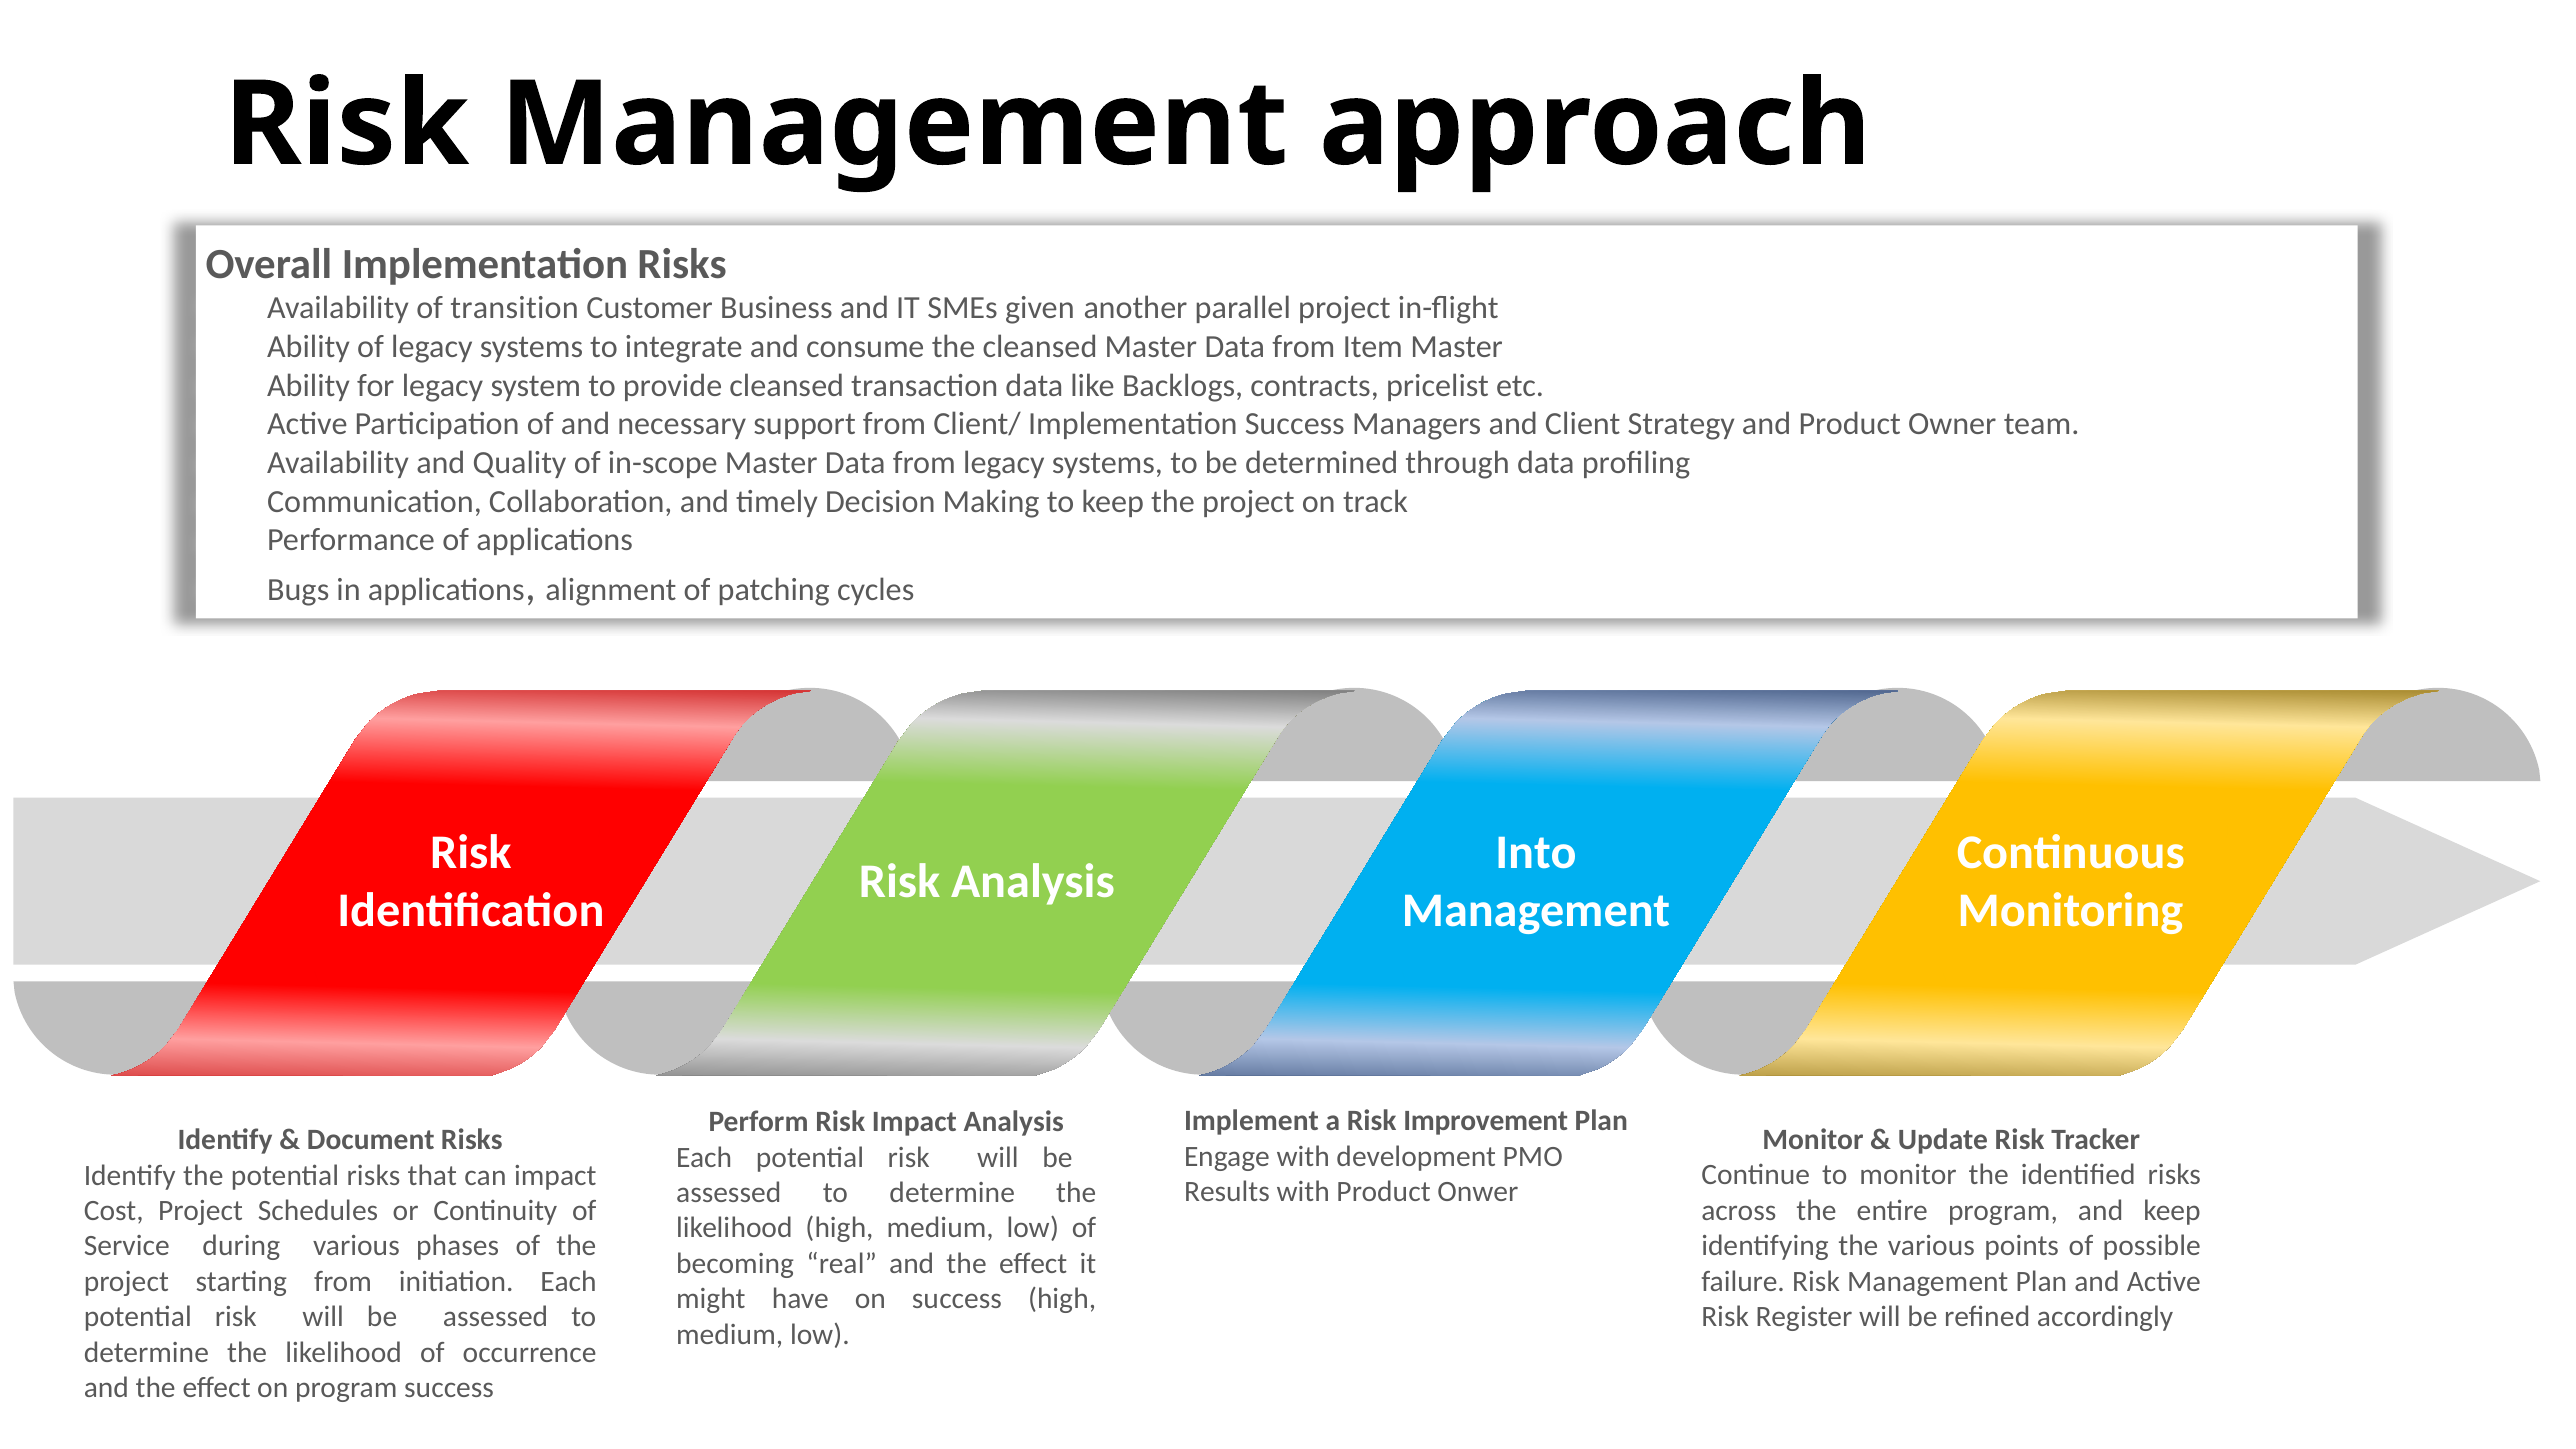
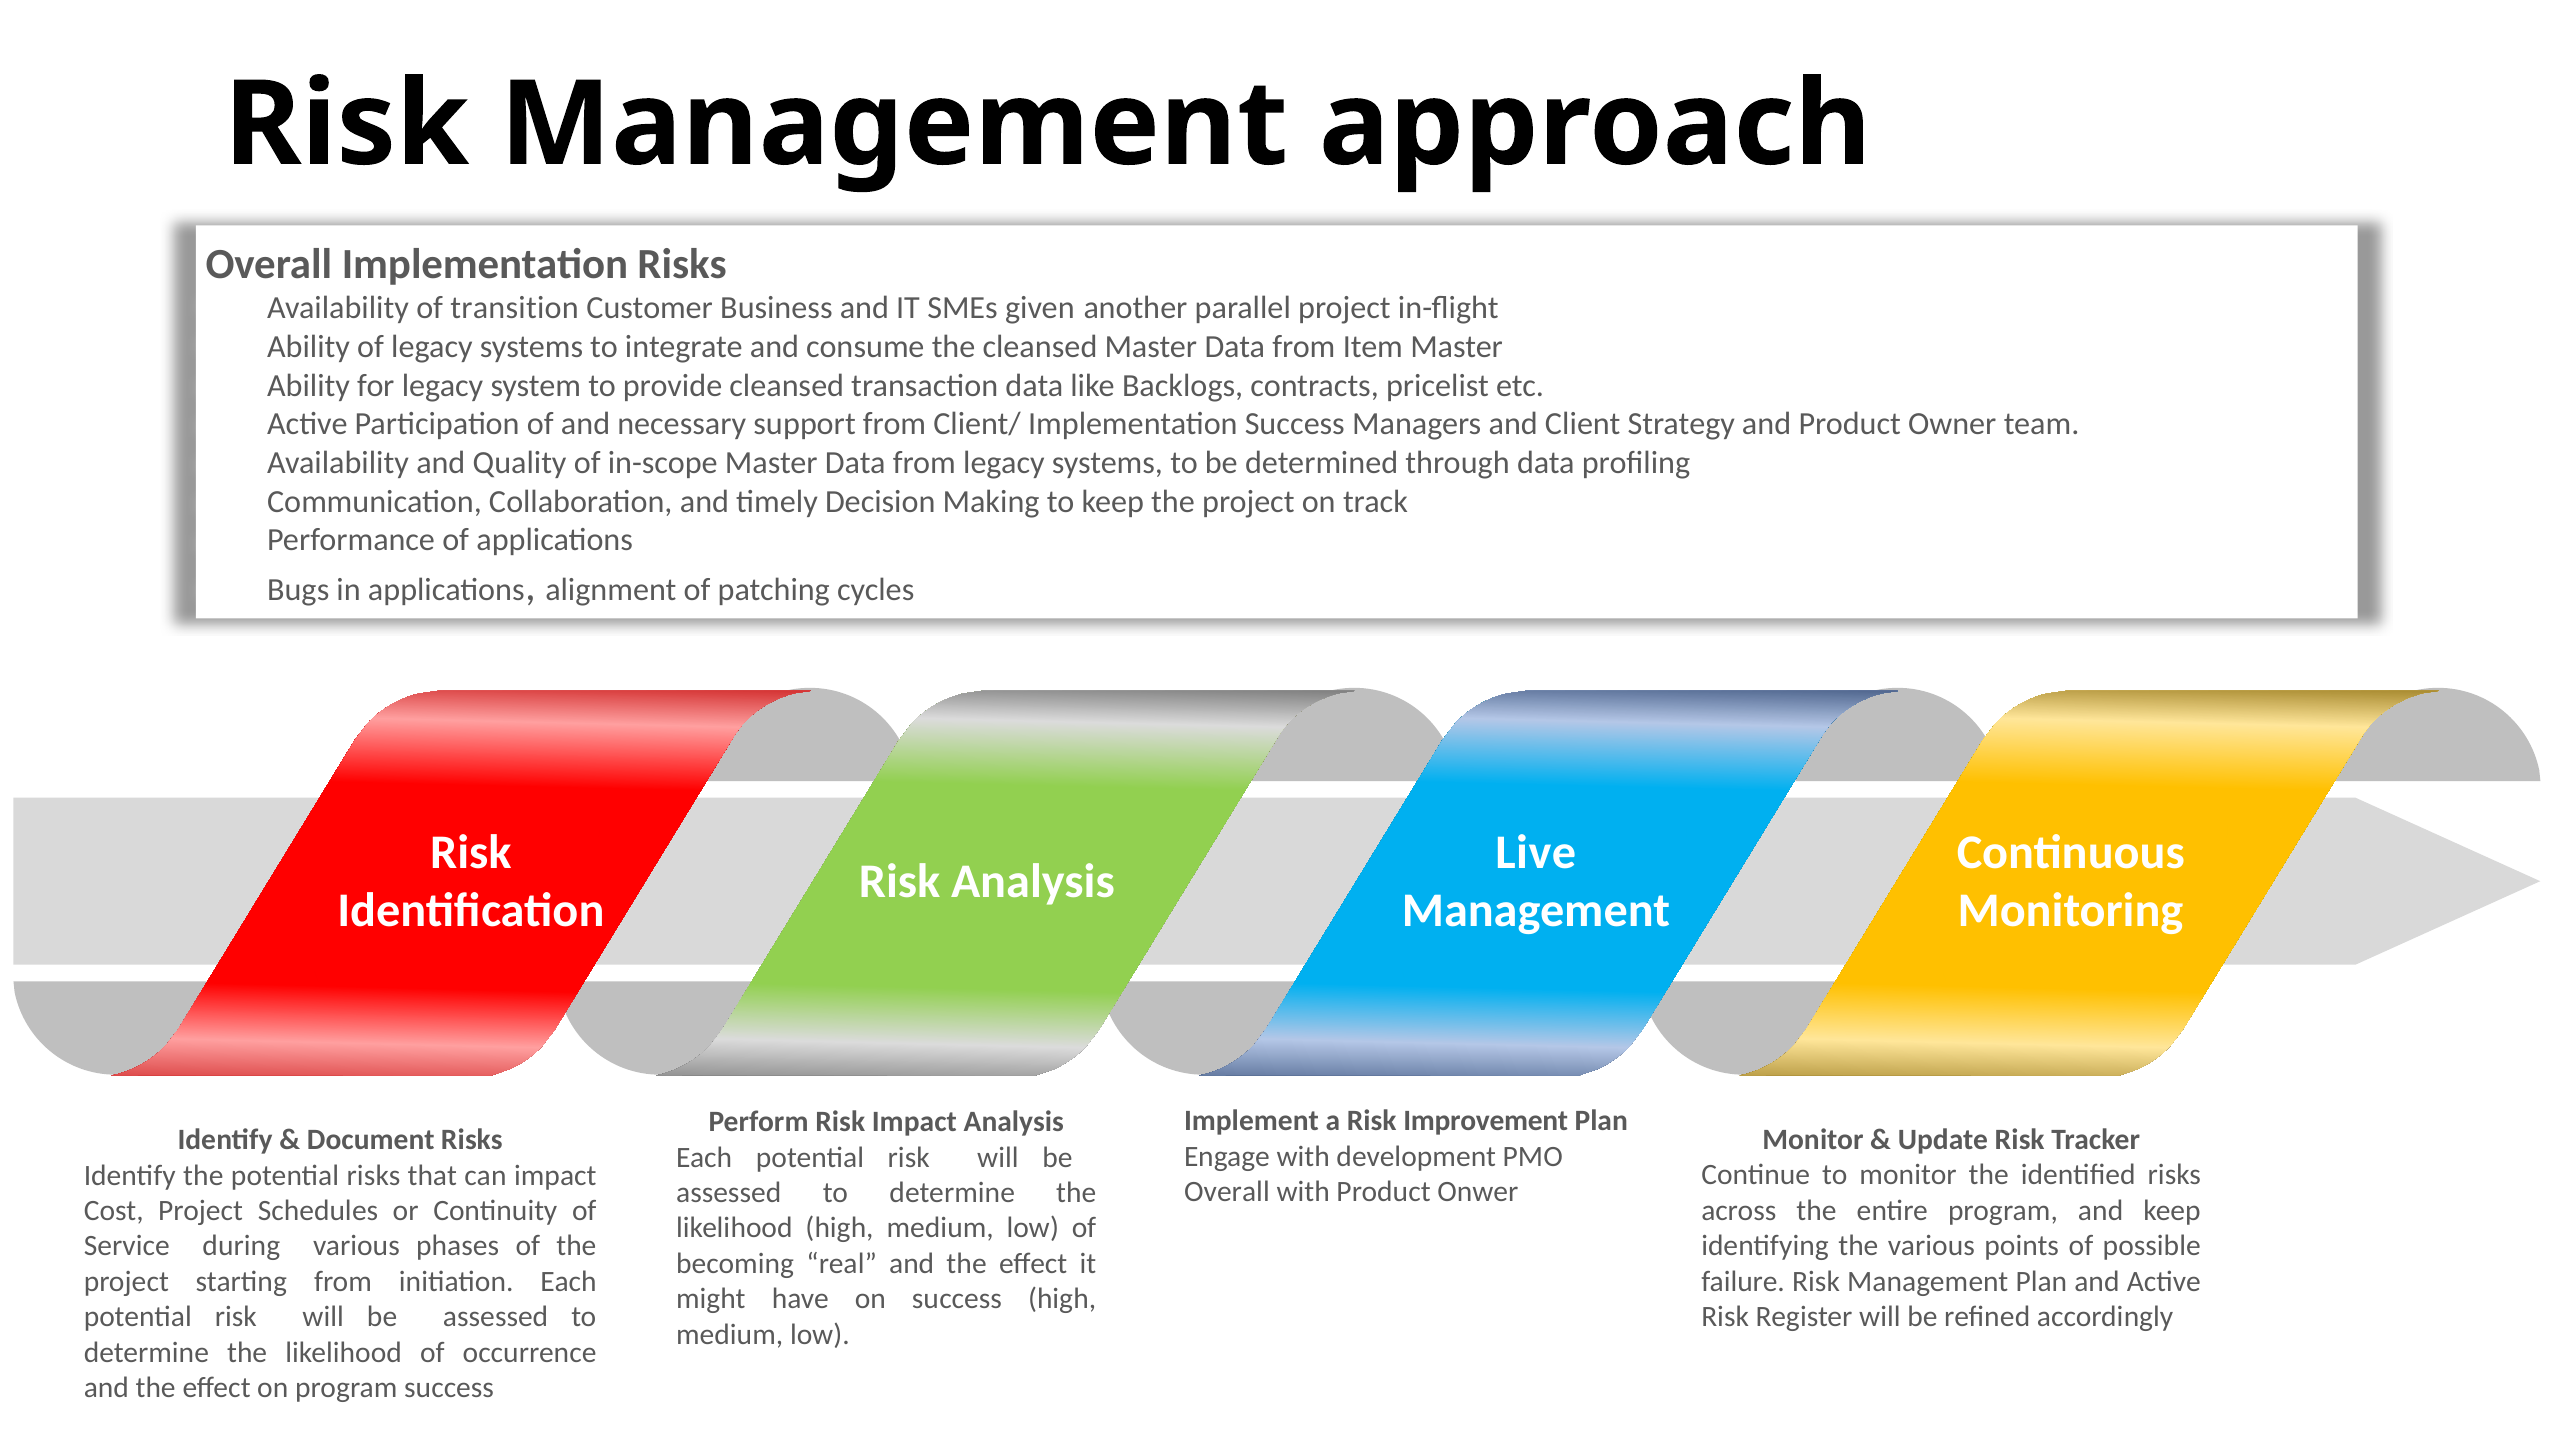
Into: Into -> Live
Results at (1227, 1192): Results -> Overall
